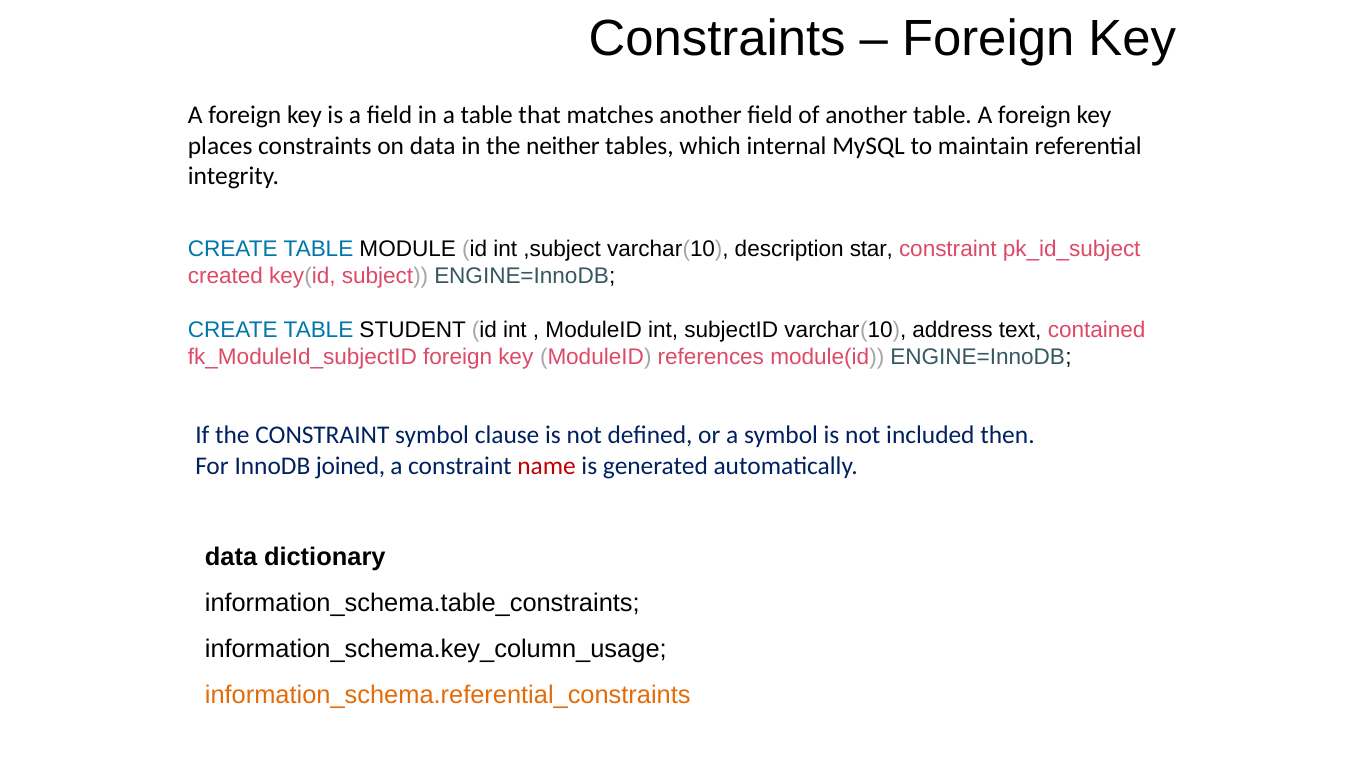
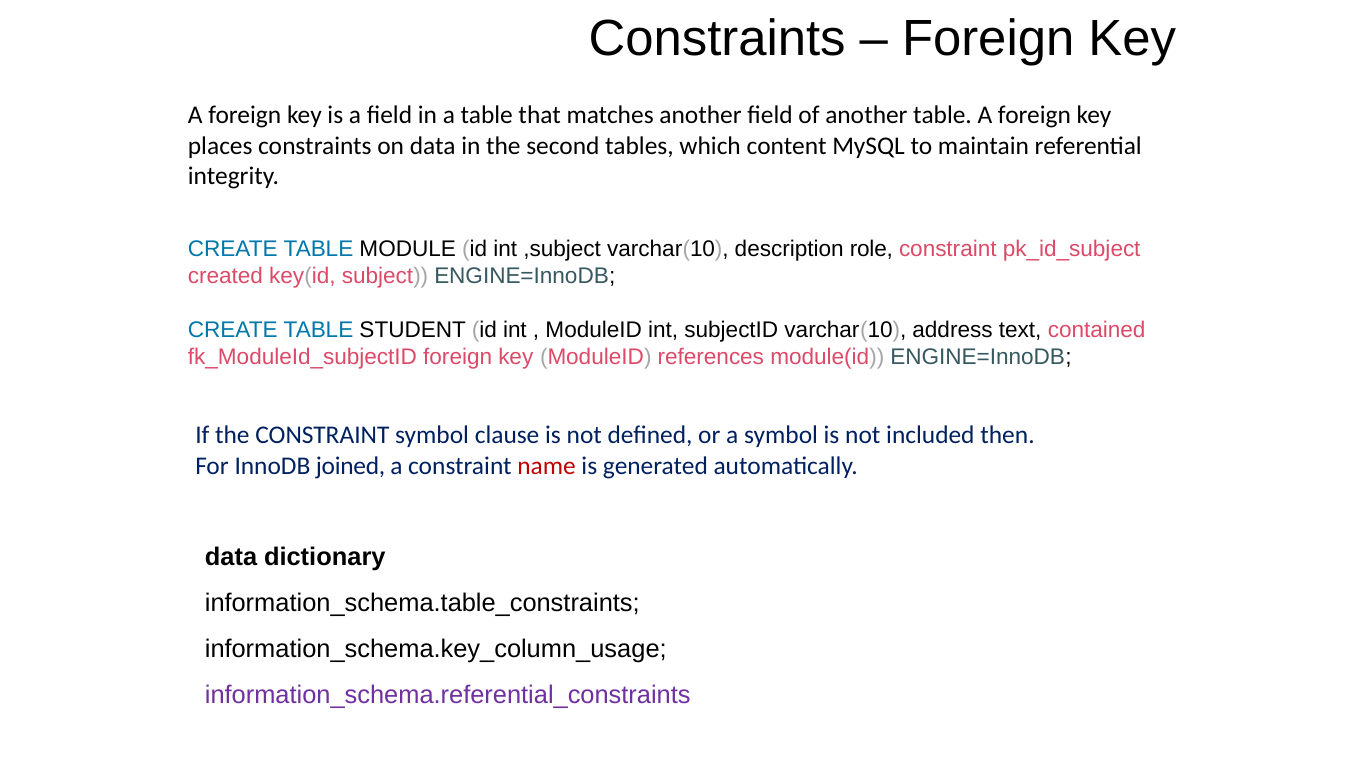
neither: neither -> second
internal: internal -> content
star: star -> role
information_schema.referential_constraints colour: orange -> purple
